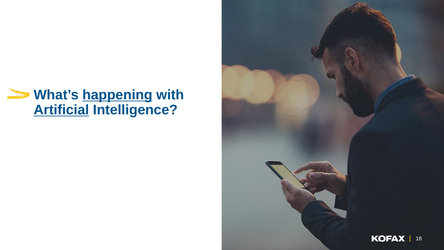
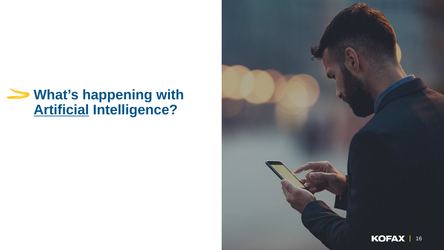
happening underline: present -> none
